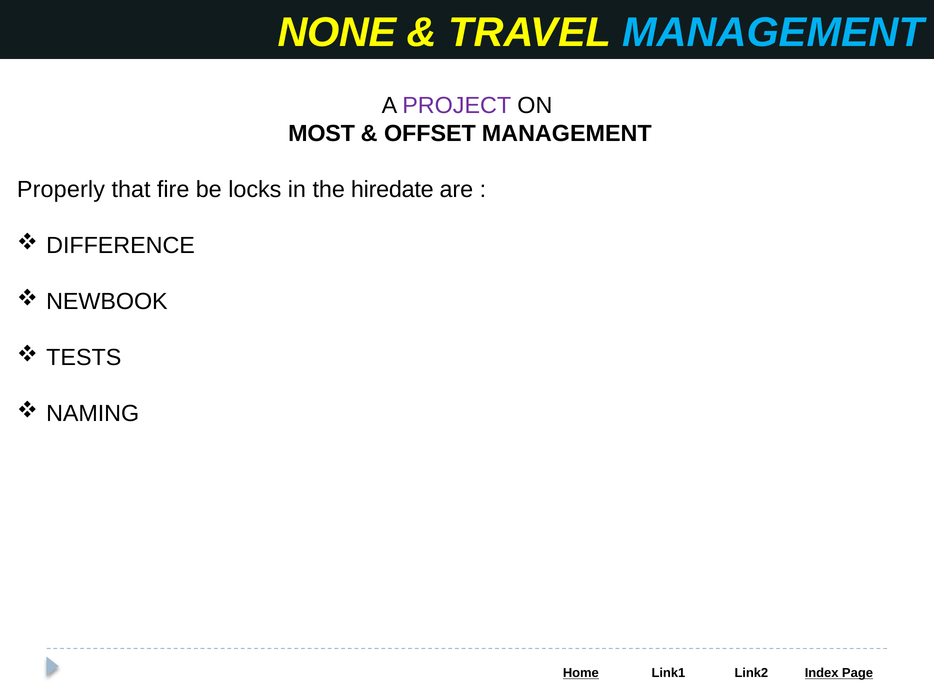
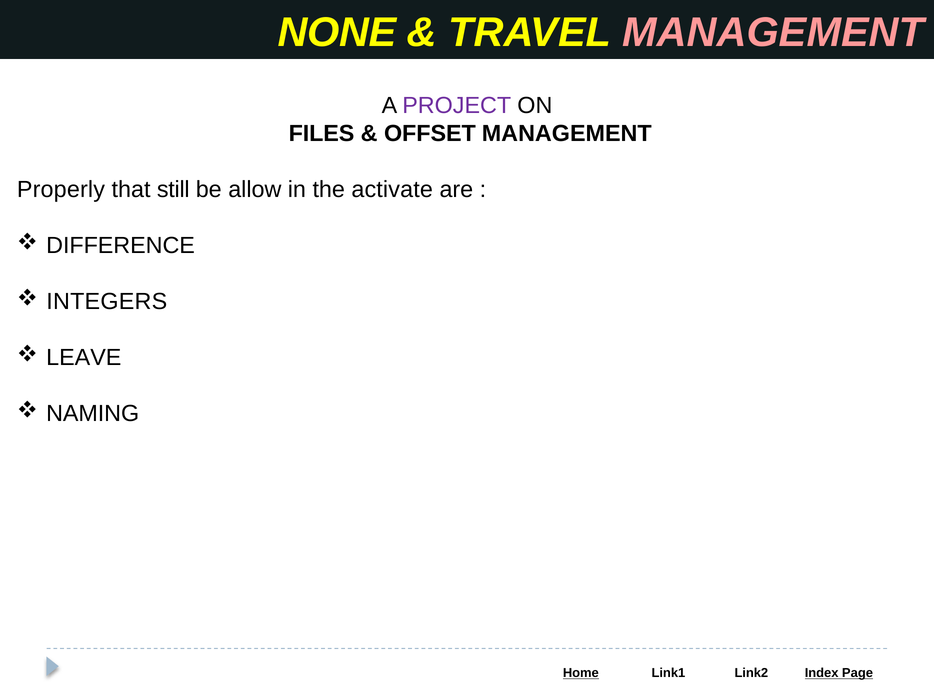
MANAGEMENT at (773, 32) colour: light blue -> pink
MOST: MOST -> FILES
fire: fire -> still
locks: locks -> allow
hiredate: hiredate -> activate
NEWBOOK: NEWBOOK -> INTEGERS
TESTS: TESTS -> LEAVE
